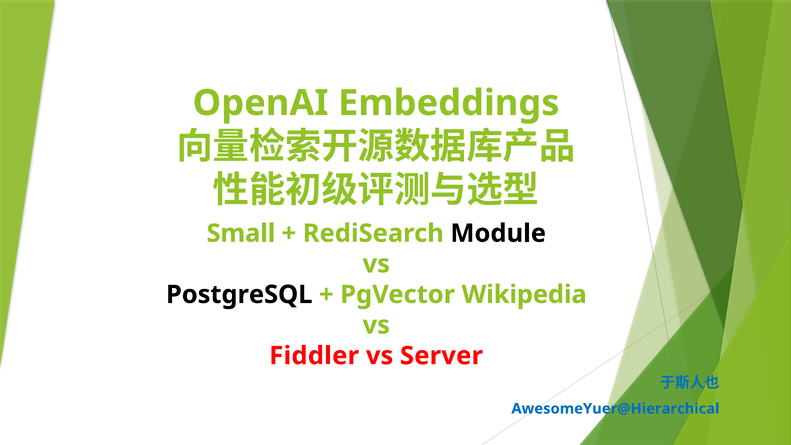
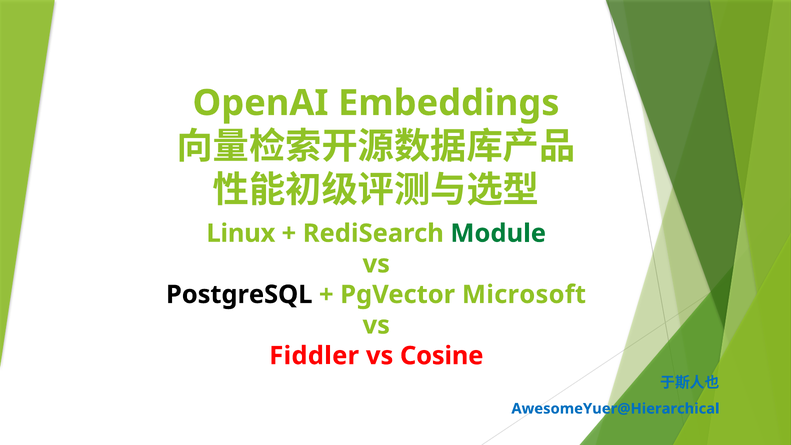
Small: Small -> Linux
Module colour: black -> green
Wikipedia: Wikipedia -> Microsoft
Server: Server -> Cosine
